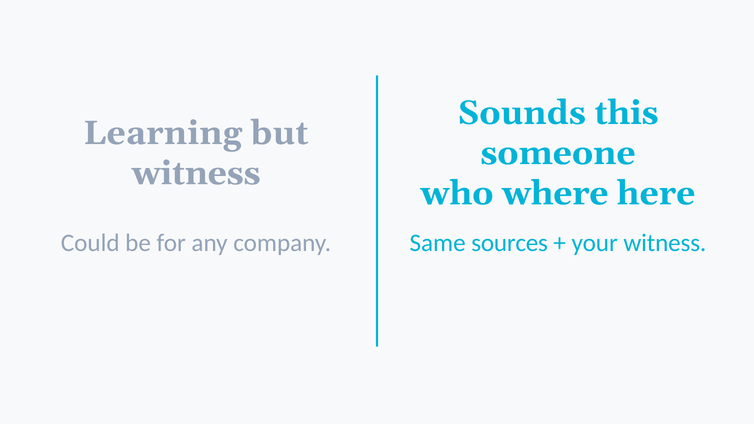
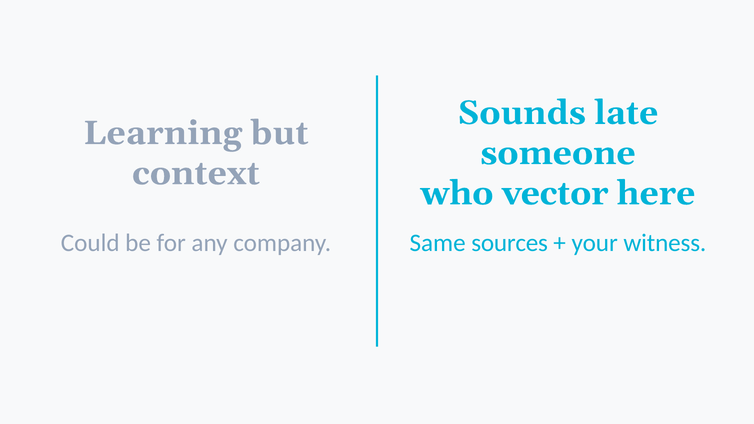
this: this -> late
witness at (196, 173): witness -> context
where: where -> vector
